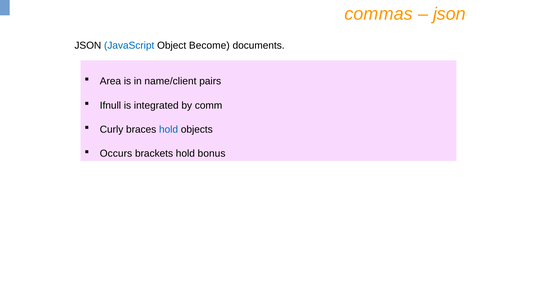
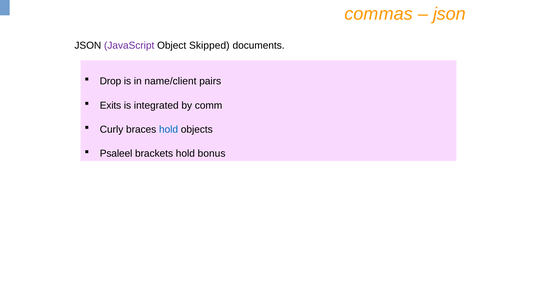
JavaScript colour: blue -> purple
Become: Become -> Skipped
Area: Area -> Drop
Ifnull: Ifnull -> Exits
Occurs: Occurs -> Psaleel
